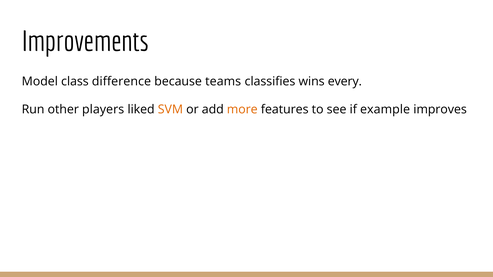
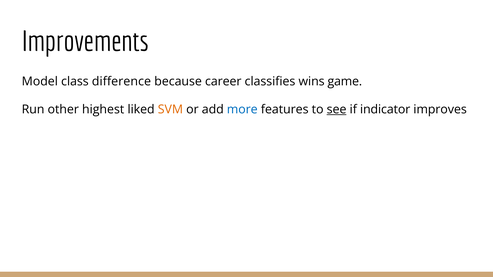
teams: teams -> career
every: every -> game
players: players -> highest
more colour: orange -> blue
see underline: none -> present
example: example -> indicator
